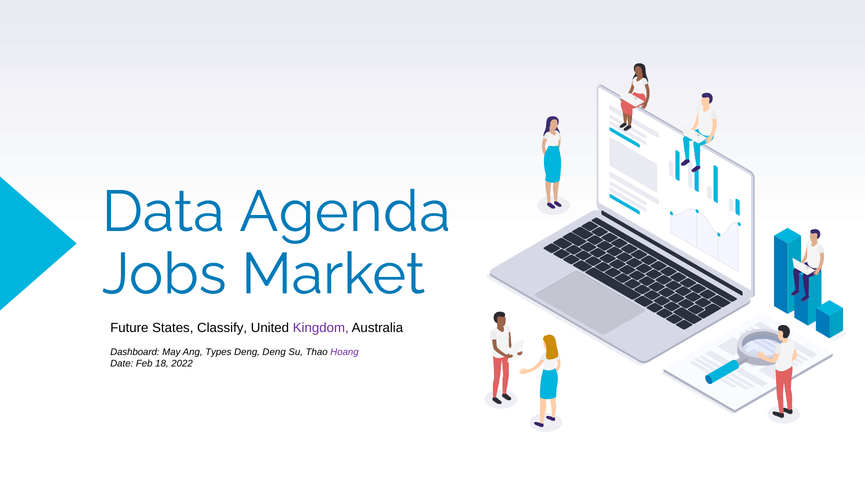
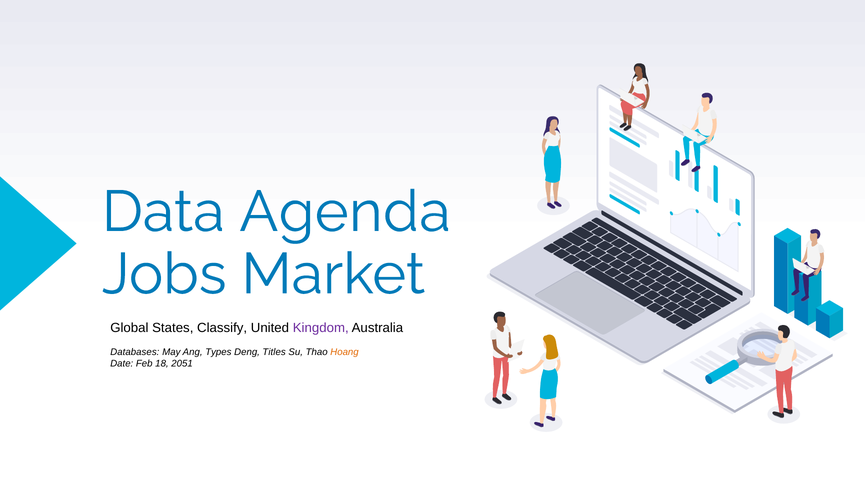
Future: Future -> Global
Dashboard: Dashboard -> Databases
Deng Deng: Deng -> Titles
Hoang colour: purple -> orange
2022: 2022 -> 2051
